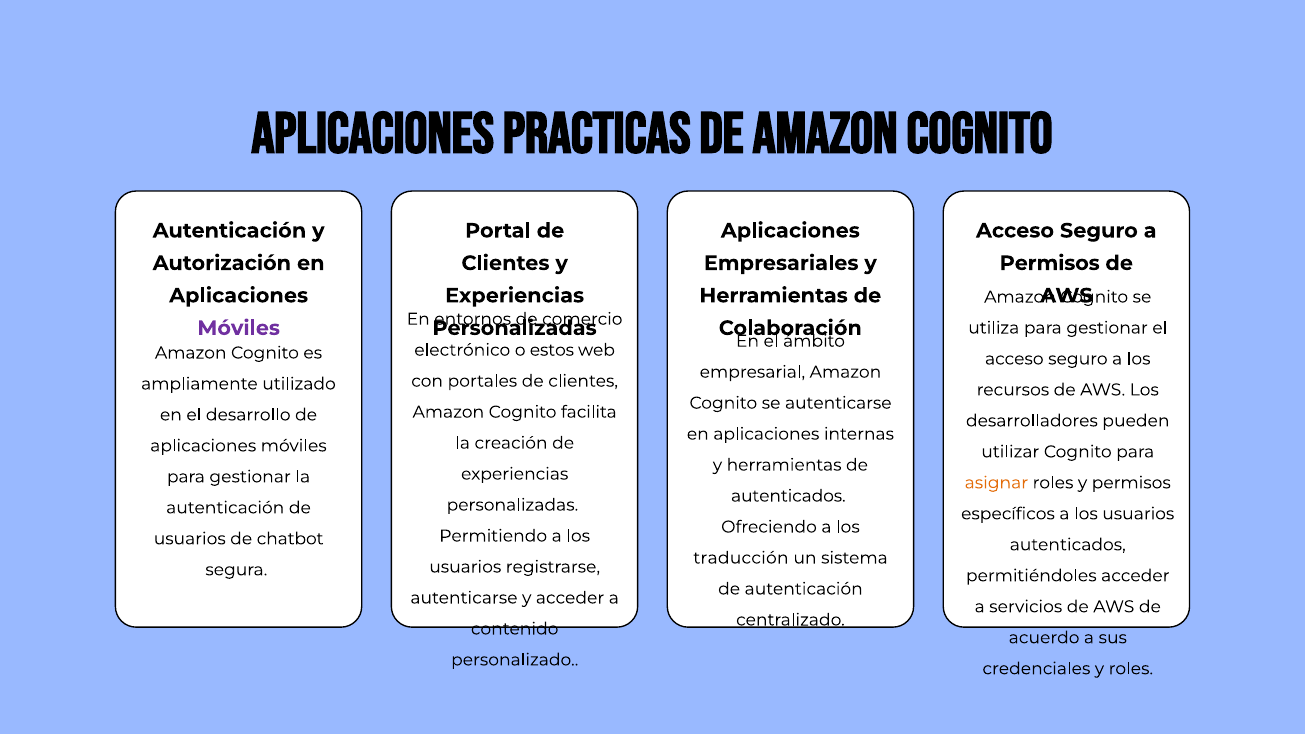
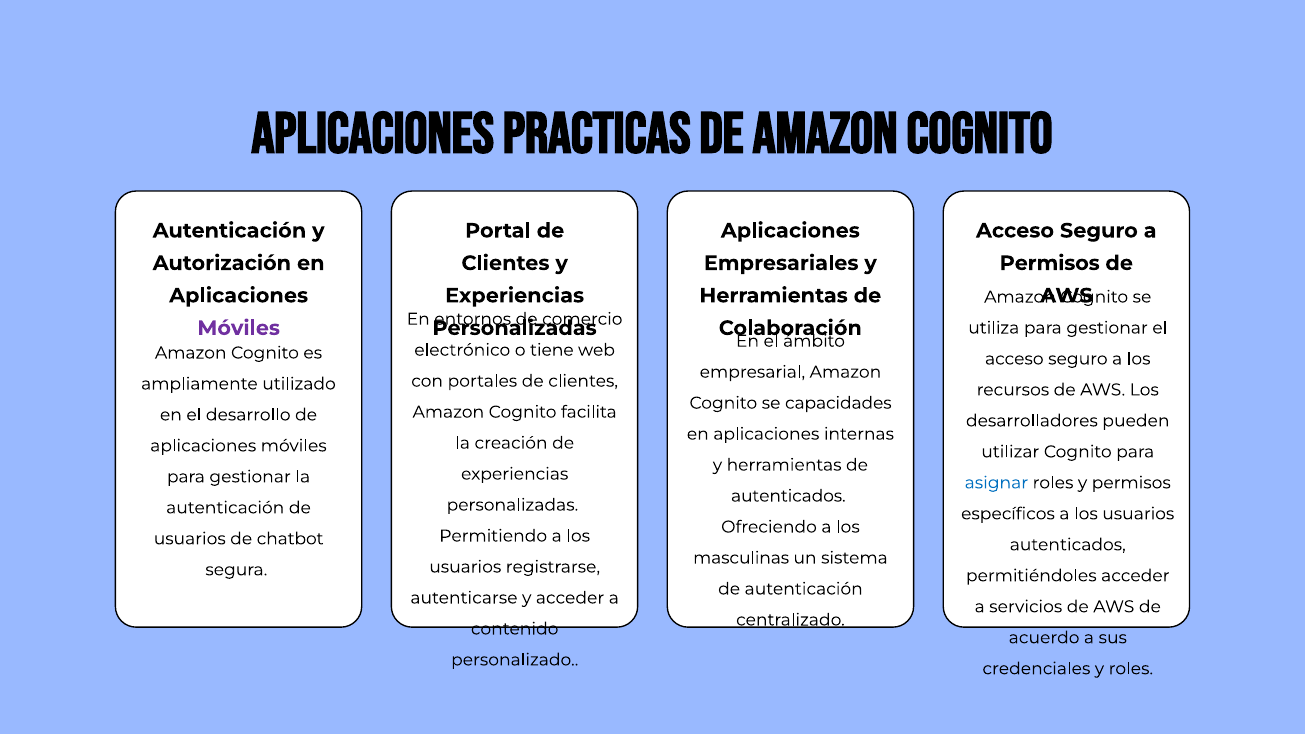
estos: estos -> tiene
se autenticarse: autenticarse -> capacidades
asignar colour: orange -> blue
traducción: traducción -> masculinas
